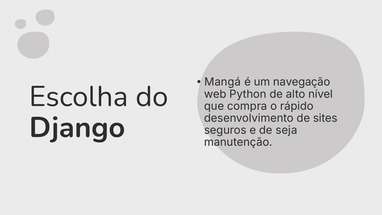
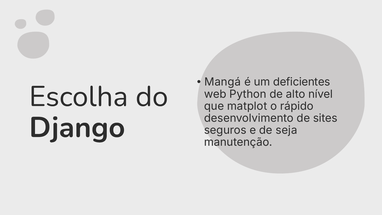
navegação: navegação -> deficientes
compra: compra -> matplot
